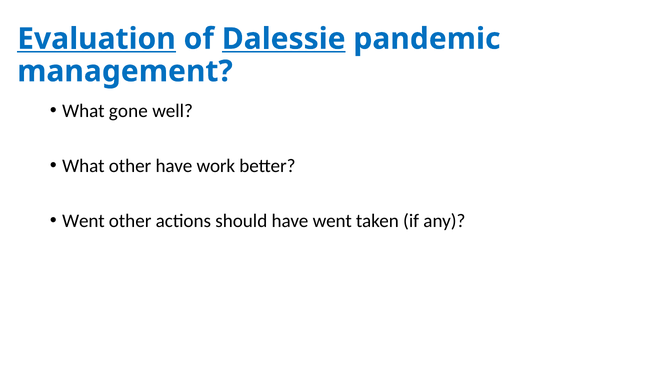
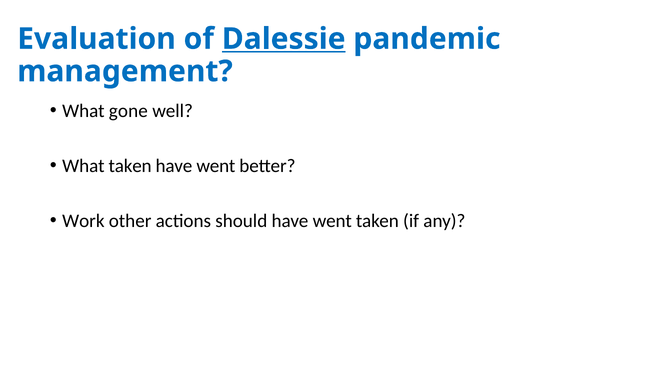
Evaluation underline: present -> none
What other: other -> taken
work at (216, 166): work -> went
Went at (83, 221): Went -> Work
